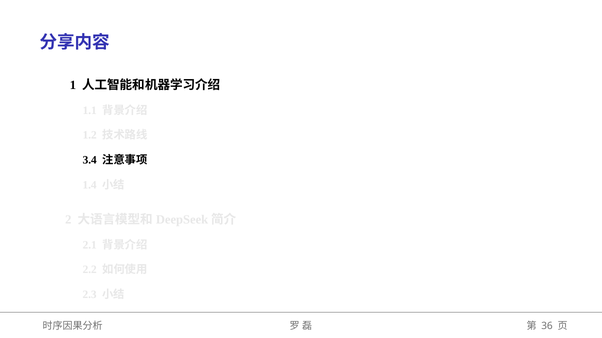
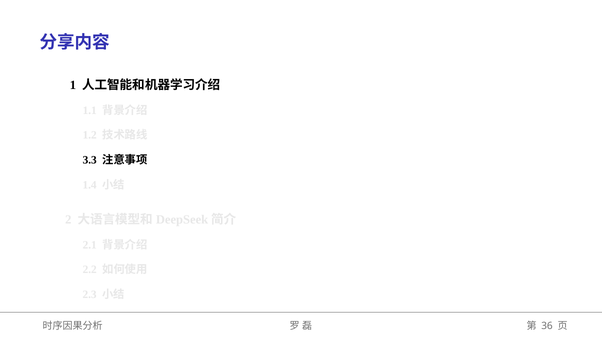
3.4: 3.4 -> 3.3
